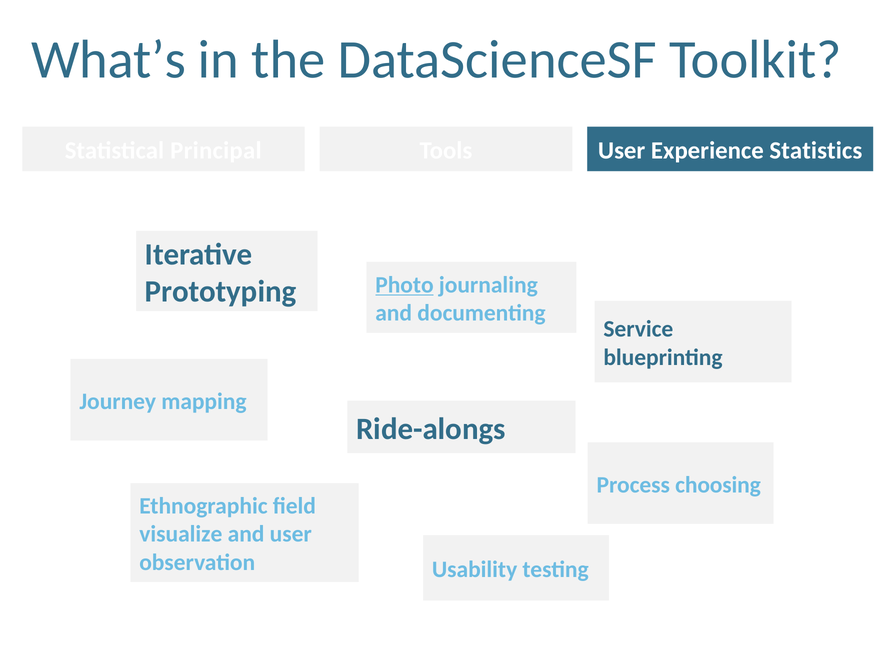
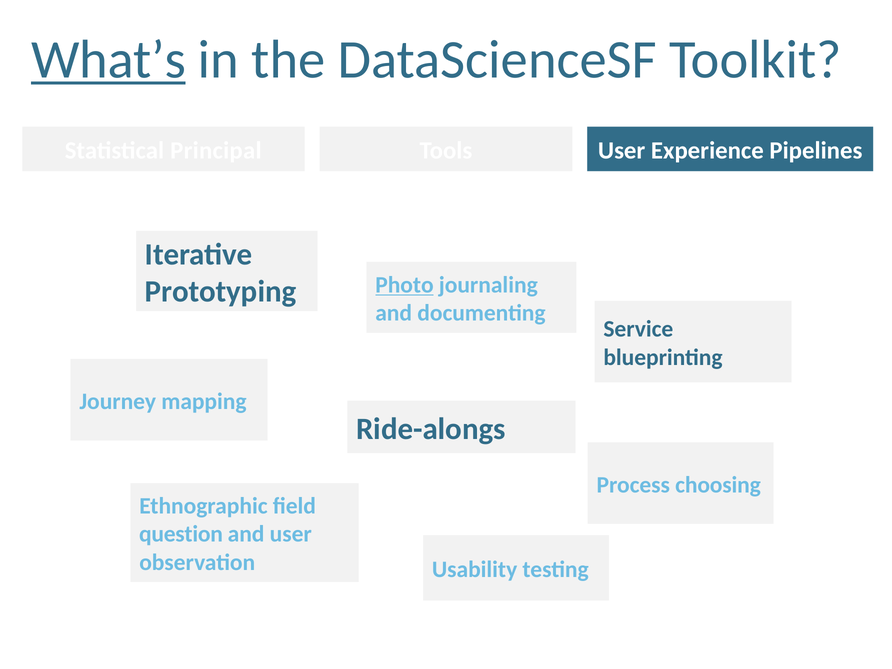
What’s underline: none -> present
Statistics: Statistics -> Pipelines
visualize: visualize -> question
